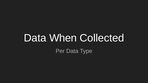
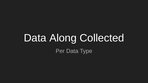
When: When -> Along
